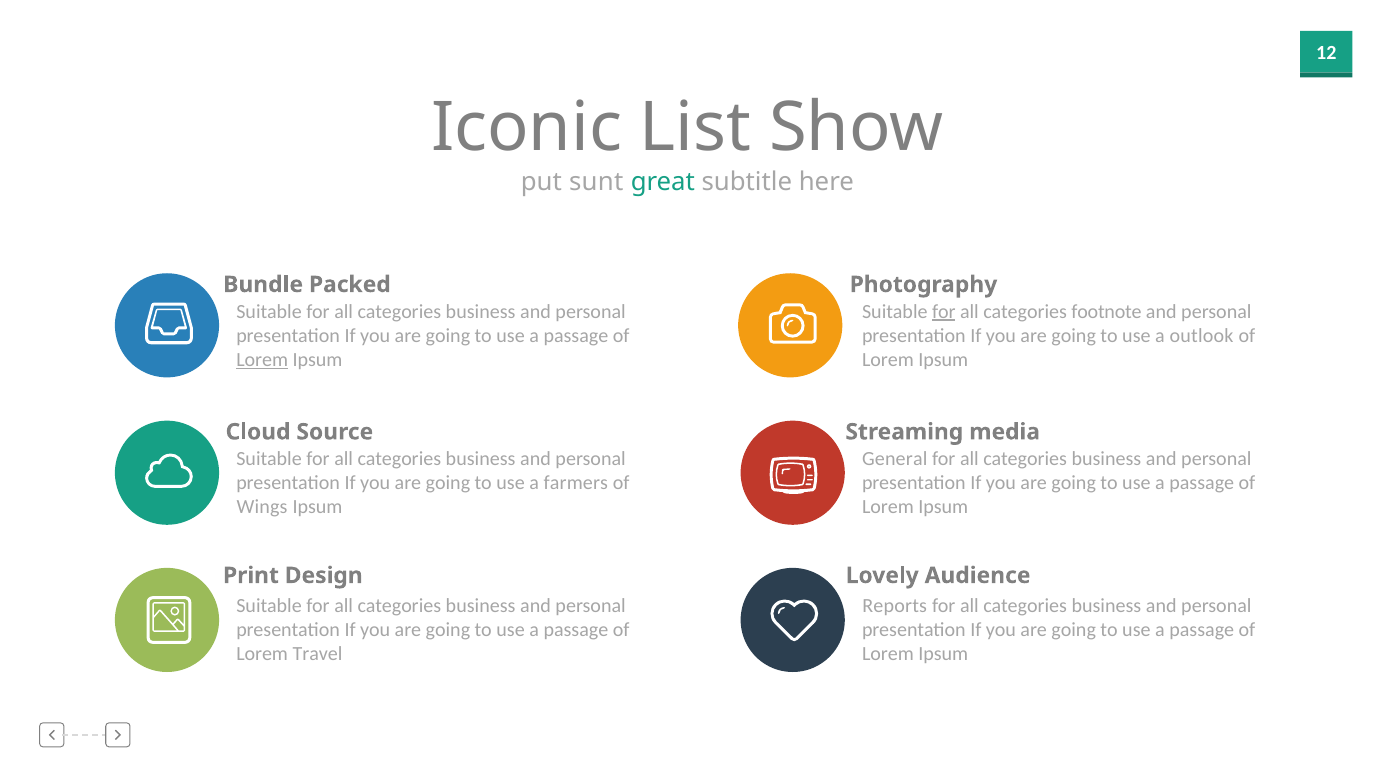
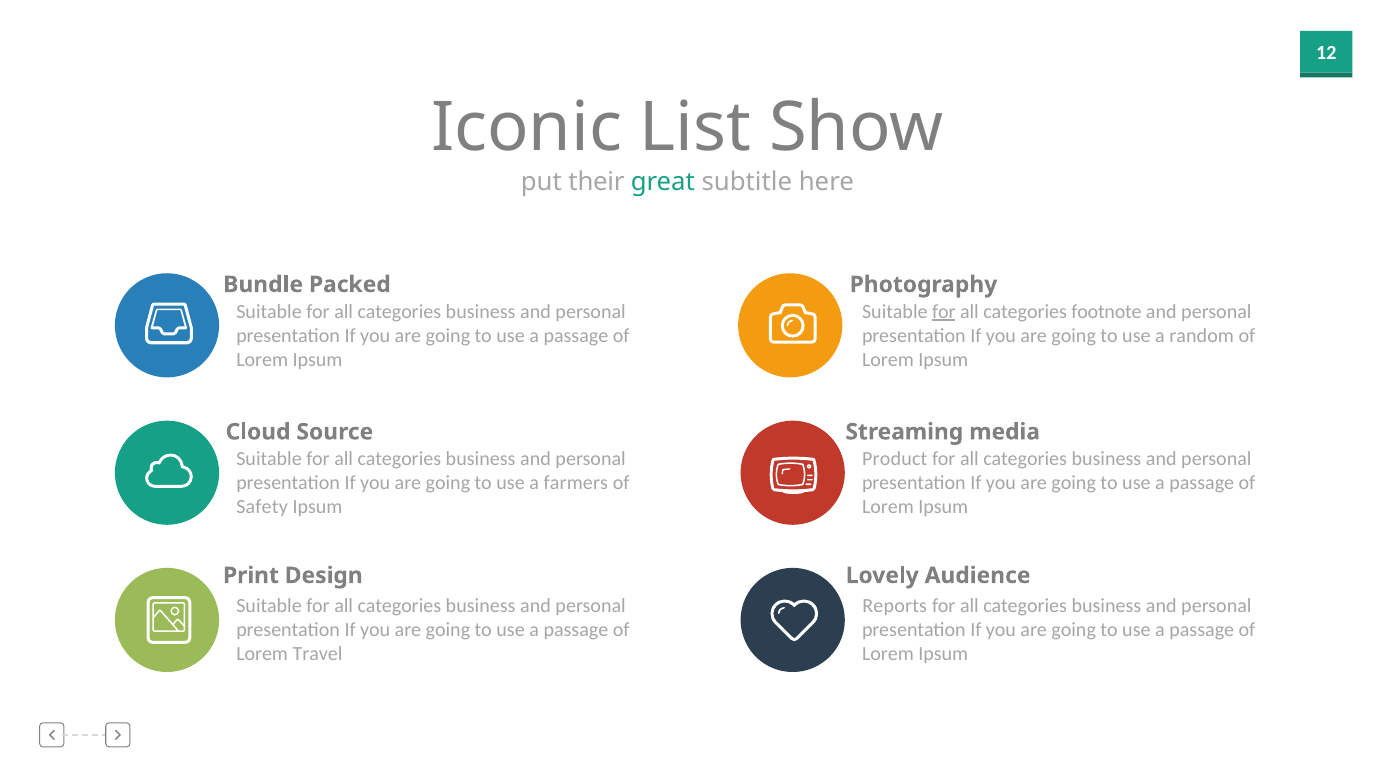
sunt: sunt -> their
outlook: outlook -> random
Lorem at (262, 360) underline: present -> none
General: General -> Product
Wings: Wings -> Safety
